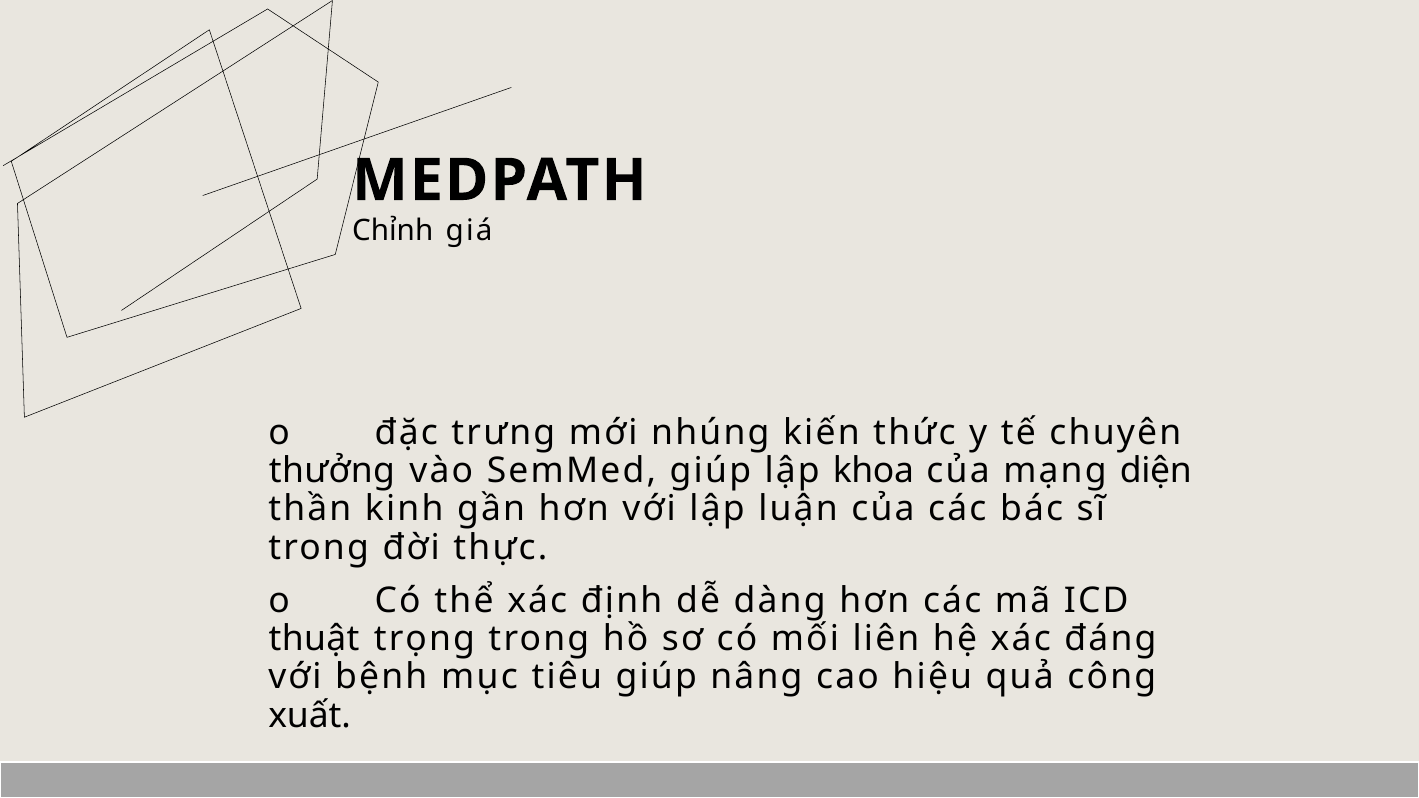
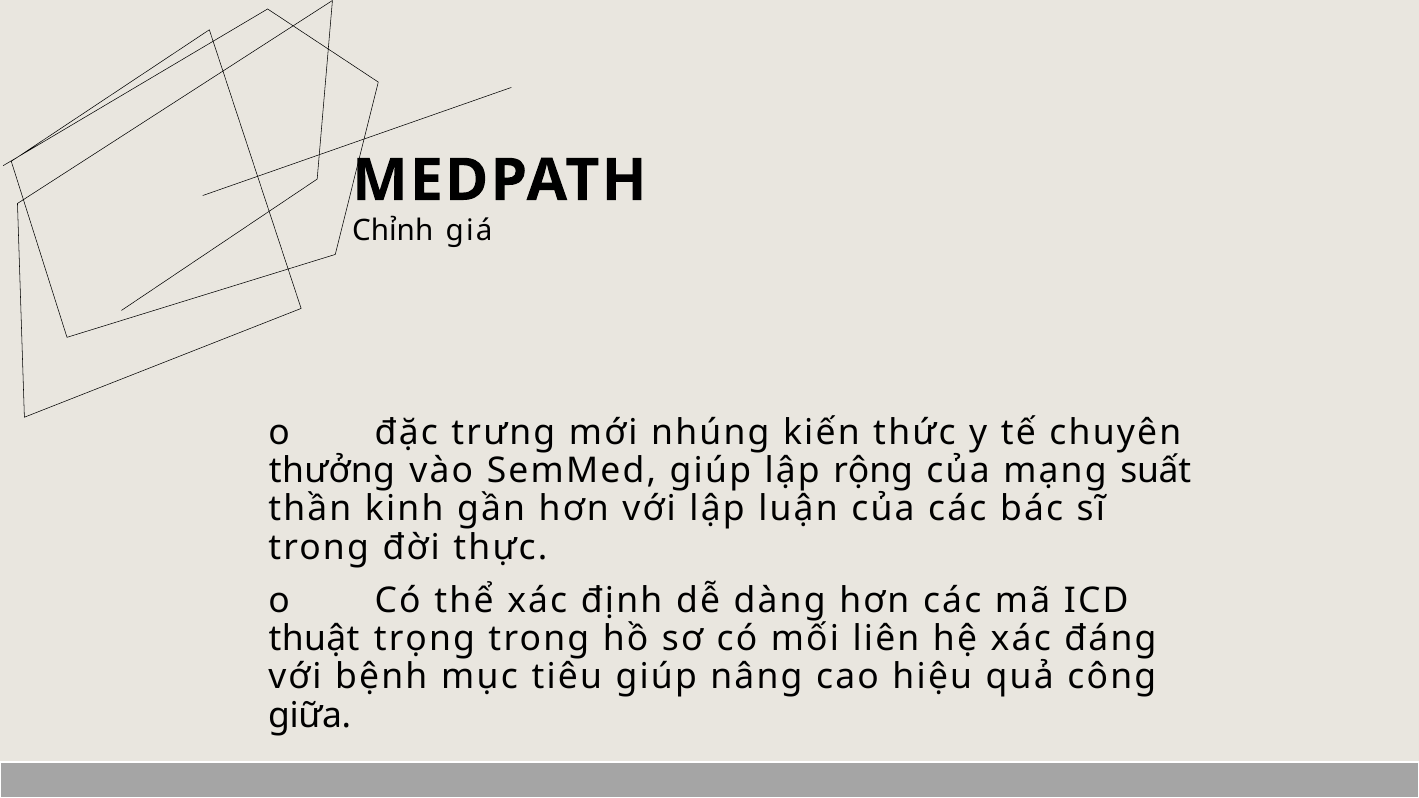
khoa: khoa -> rộng
diện: diện -> suất
xuất: xuất -> giữa
